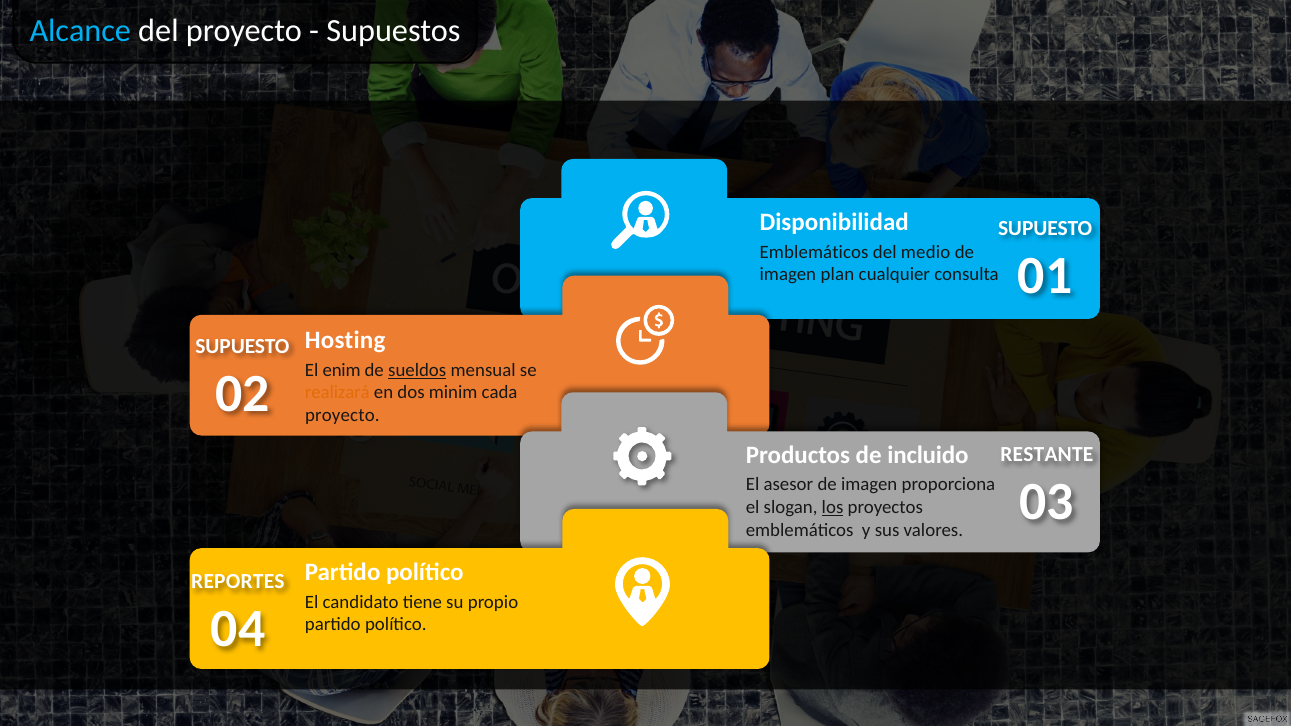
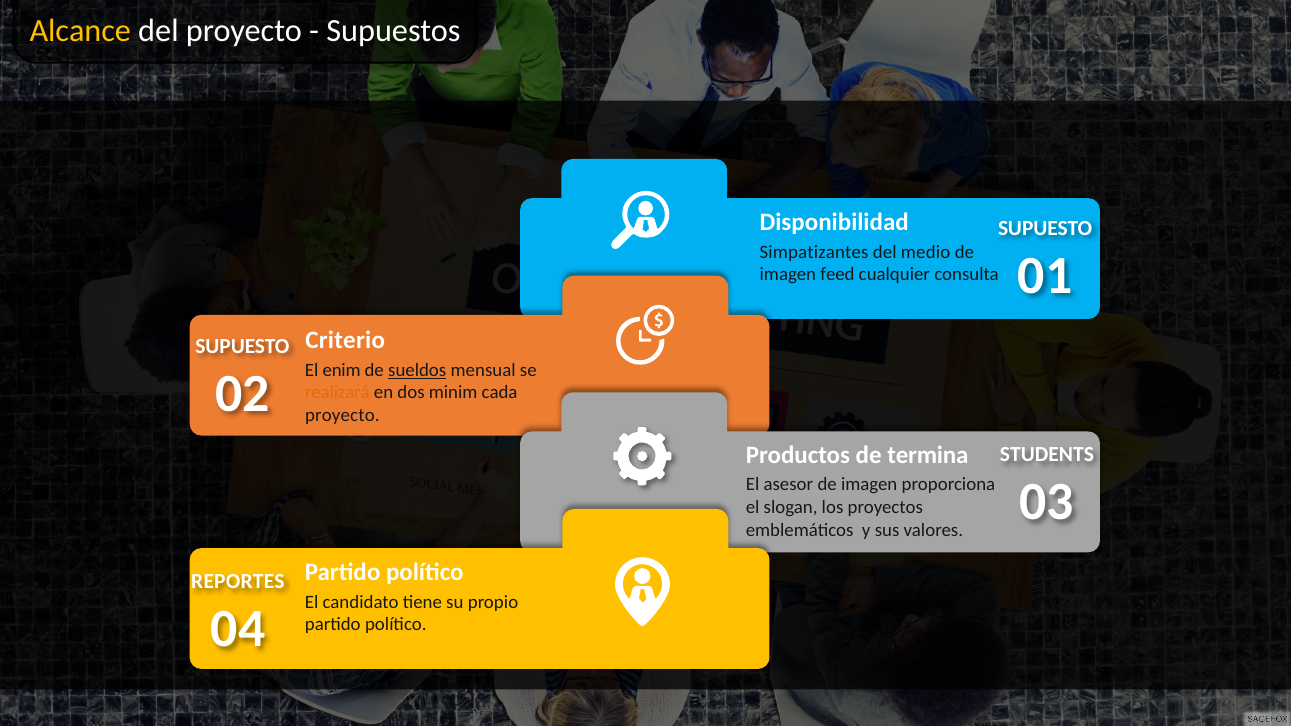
Alcance colour: light blue -> yellow
Emblemáticos at (814, 252): Emblemáticos -> Simpatizantes
plan: plan -> feed
Hosting: Hosting -> Criterio
incluido: incluido -> termina
RESTANTE: RESTANTE -> STUDENTS
los underline: present -> none
